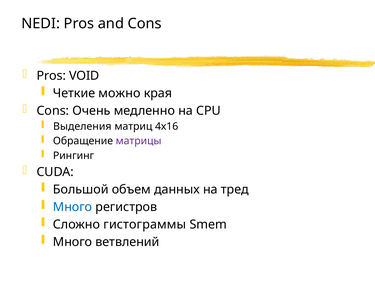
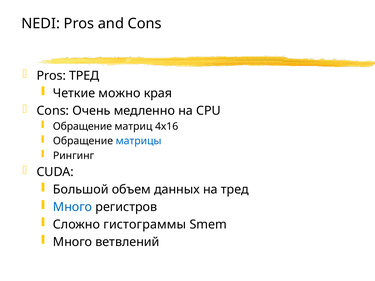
Pros VOID: VOID -> ТРЕД
Выделения at (82, 127): Выделения -> Обращение
матрицы colour: purple -> blue
